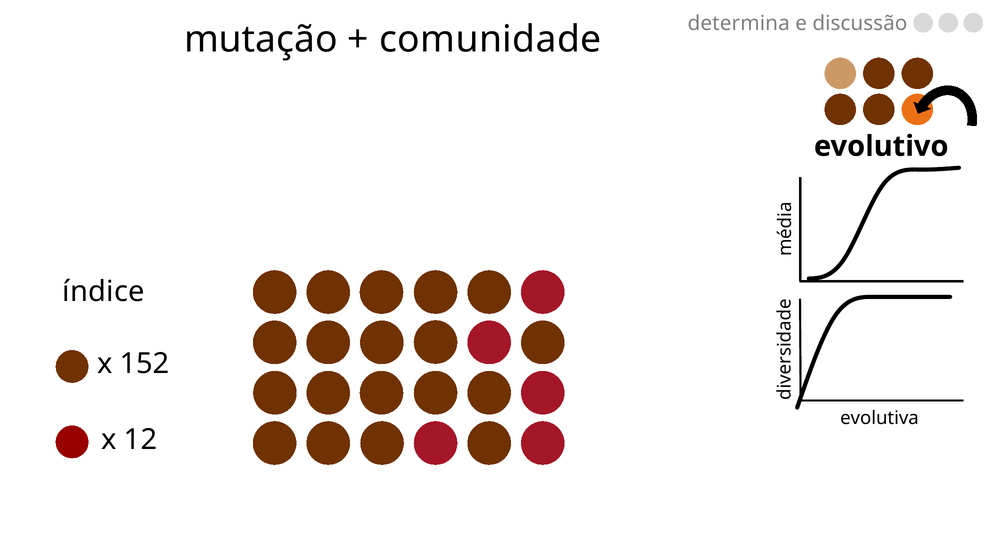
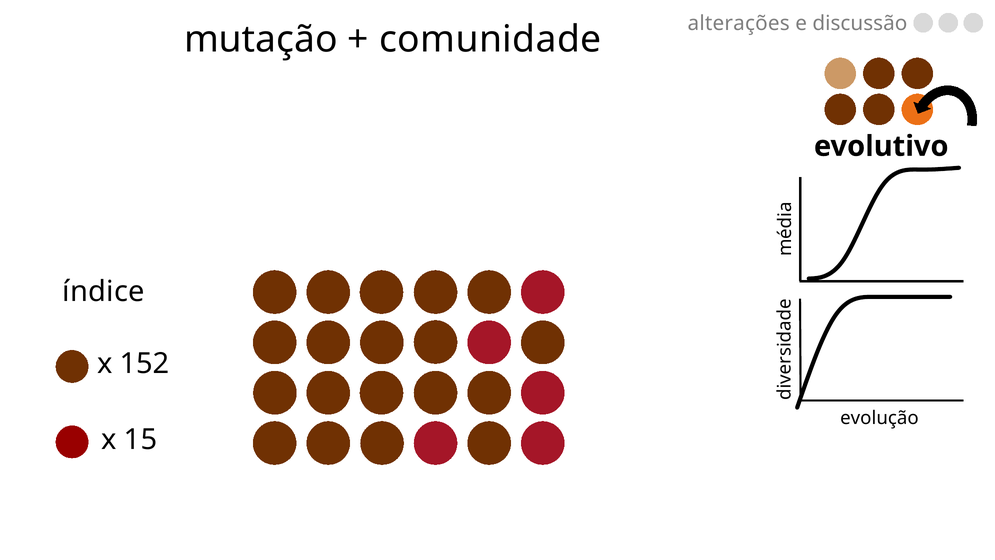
determina: determina -> alterações
evolutiva: evolutiva -> evolução
12: 12 -> 15
